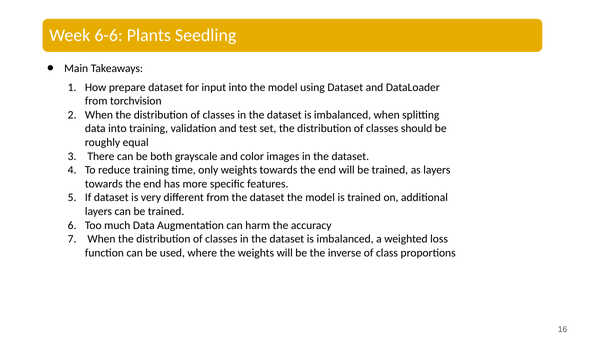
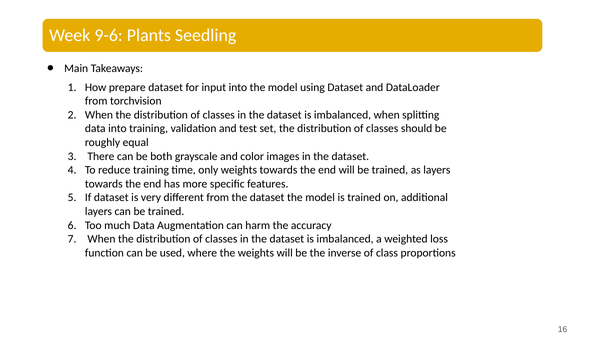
6-6: 6-6 -> 9-6
